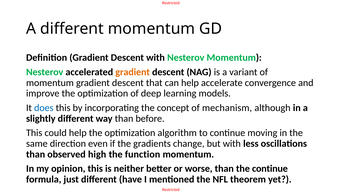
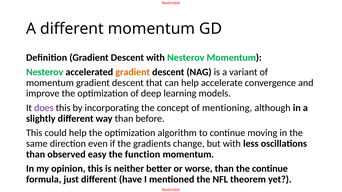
does colour: blue -> purple
mechanism: mechanism -> mentioning
high: high -> easy
